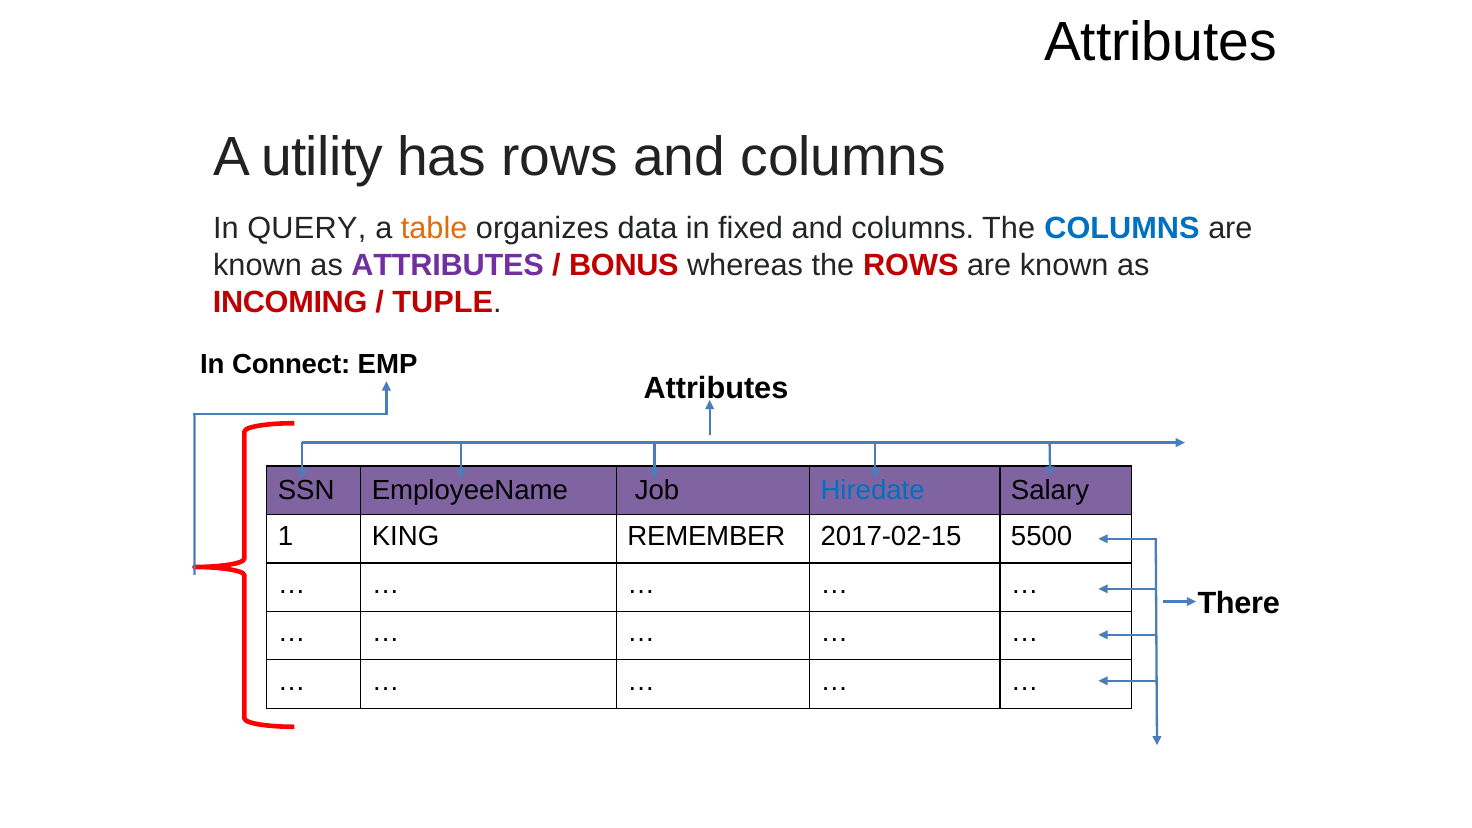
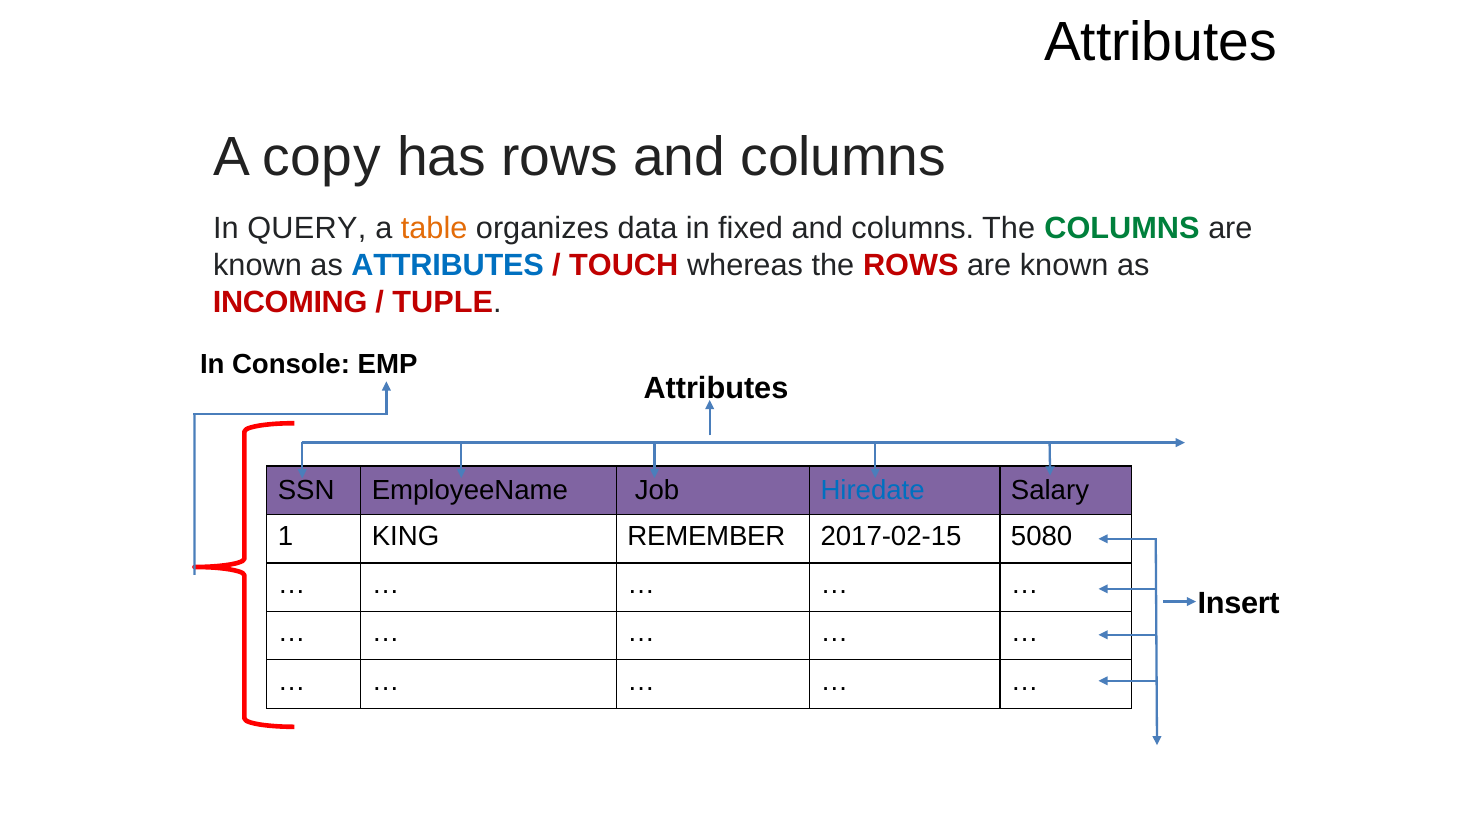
utility: utility -> copy
COLUMNS at (1122, 228) colour: blue -> green
ATTRIBUTES at (448, 265) colour: purple -> blue
BONUS: BONUS -> TOUCH
Connect: Connect -> Console
5500: 5500 -> 5080
There: There -> Insert
